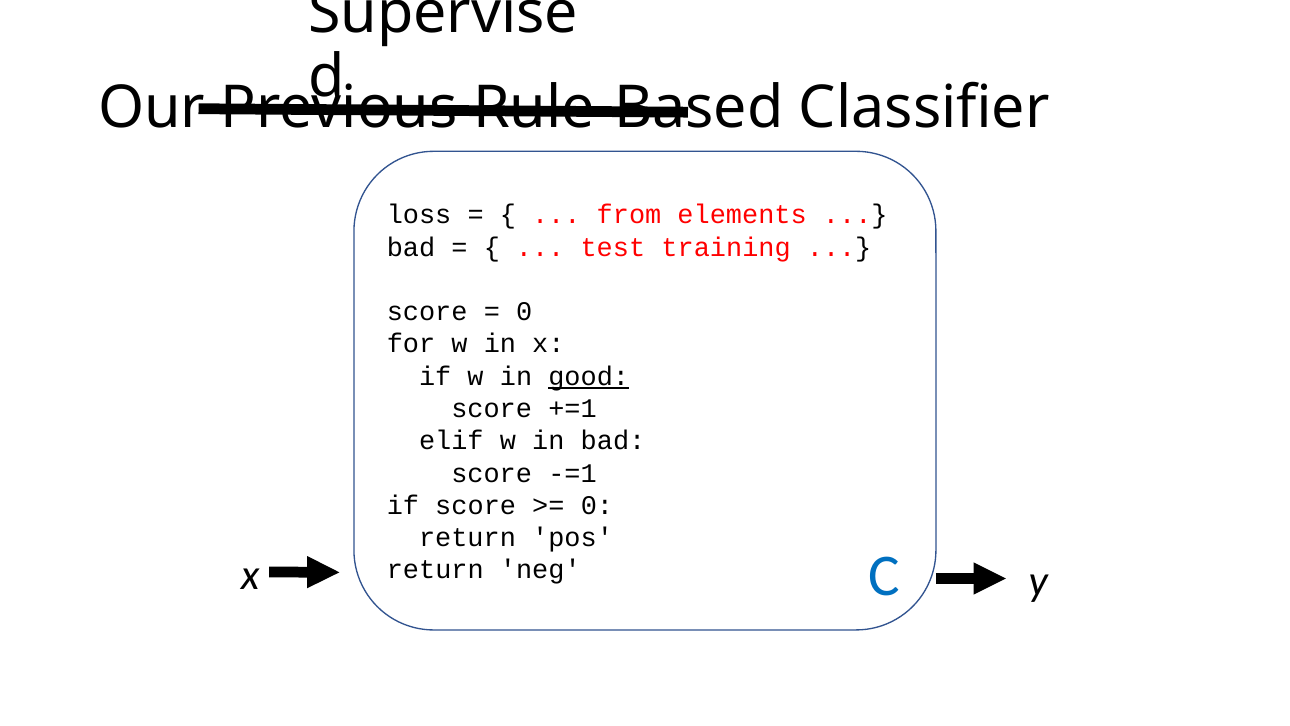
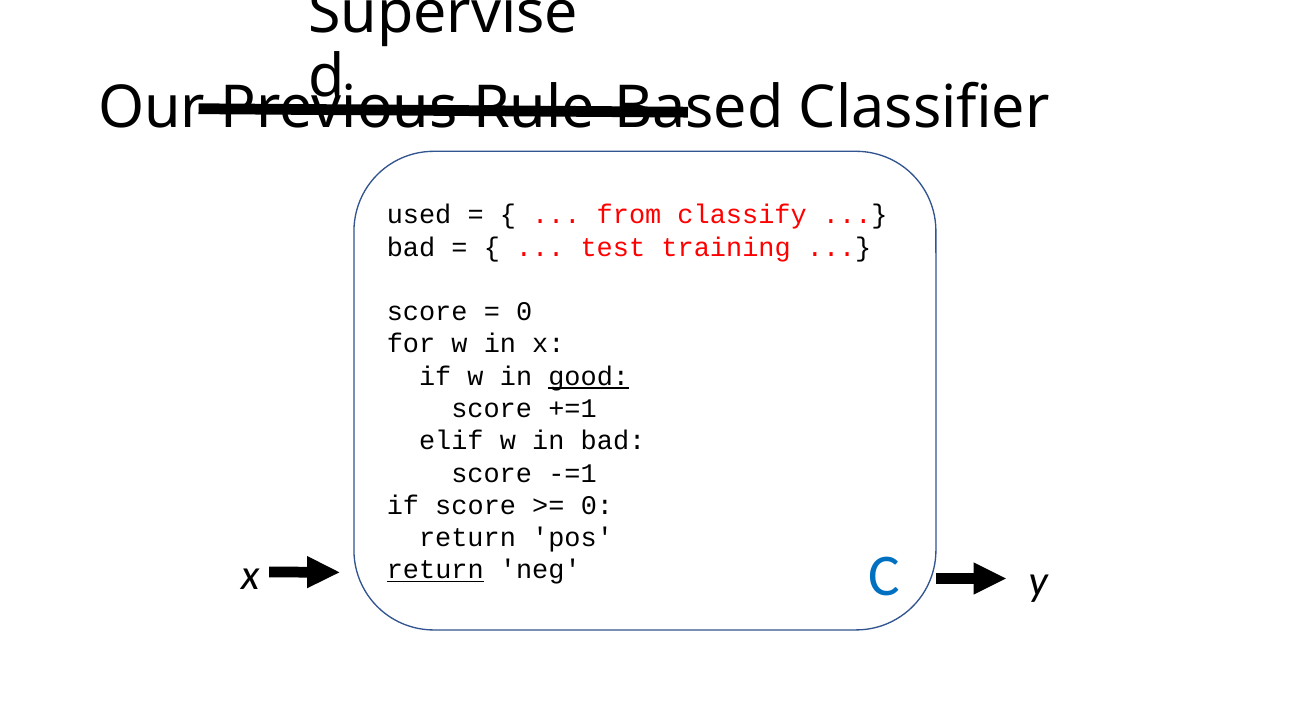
loss: loss -> used
elements: elements -> classify
return at (435, 570) underline: none -> present
